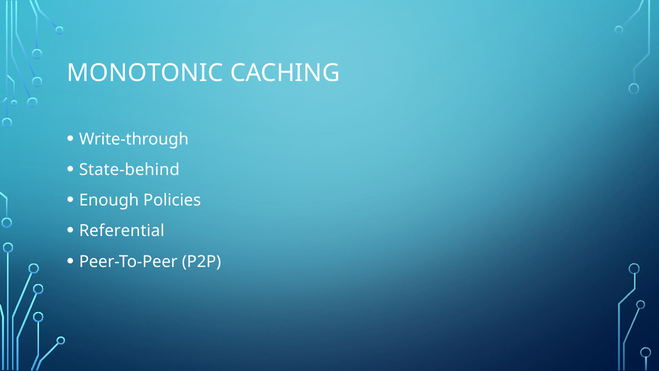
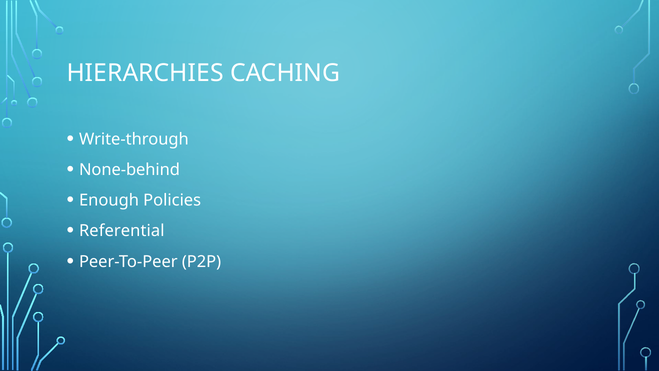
MONOTONIC: MONOTONIC -> HIERARCHIES
State-behind: State-behind -> None-behind
